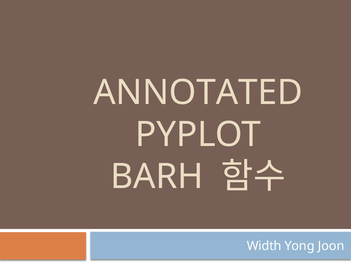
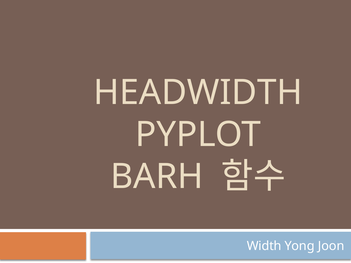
ANNOTATED: ANNOTATED -> HEADWIDTH
